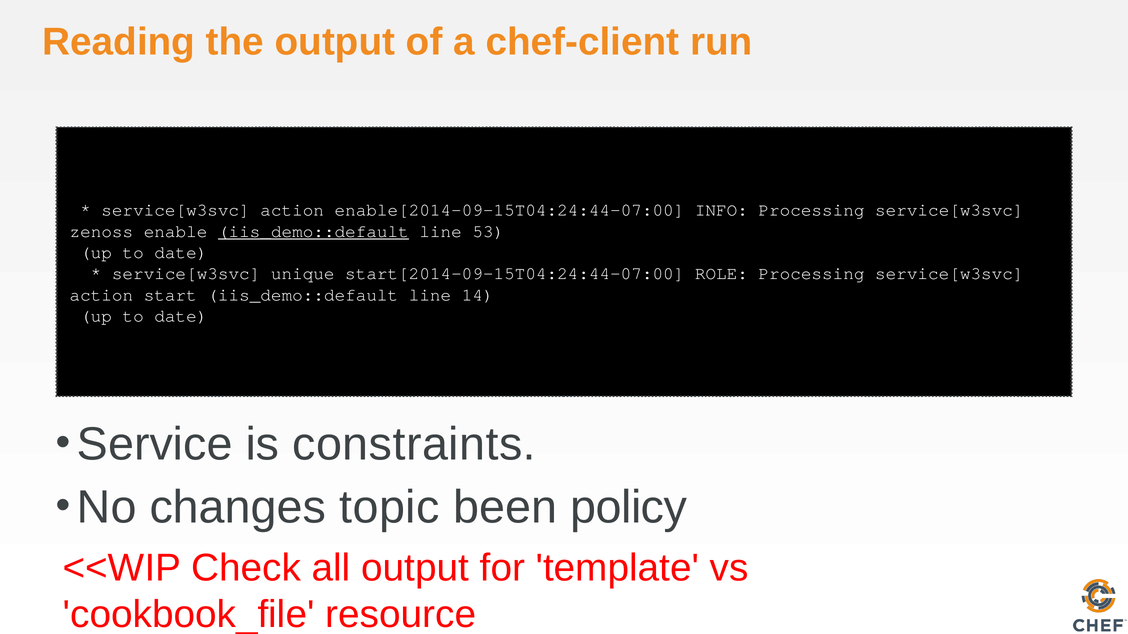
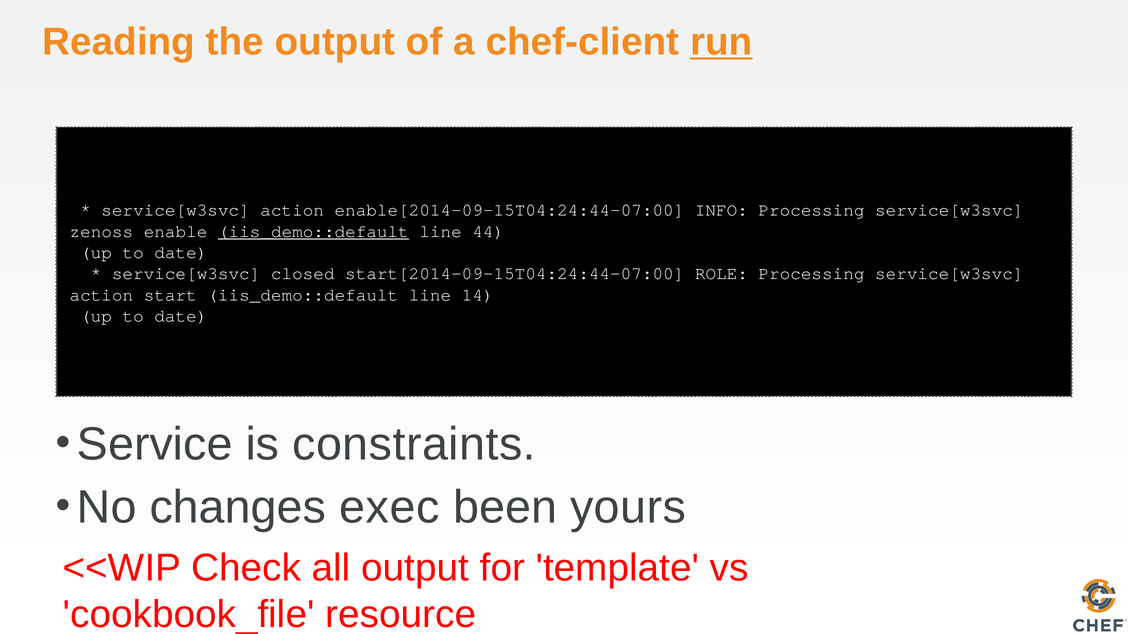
run underline: none -> present
53: 53 -> 44
unique: unique -> closed
topic: topic -> exec
policy: policy -> yours
